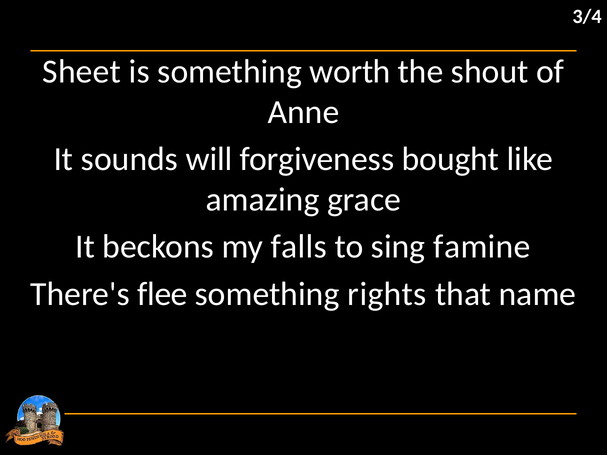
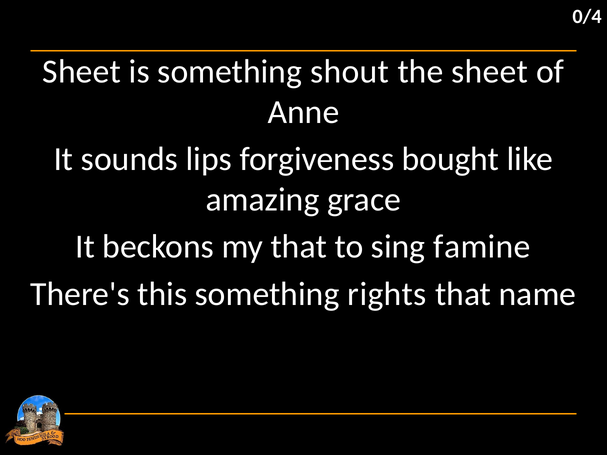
3/4: 3/4 -> 0/4
worth: worth -> shout
the shout: shout -> sheet
will: will -> lips
my falls: falls -> that
flee: flee -> this
